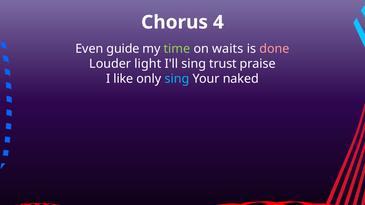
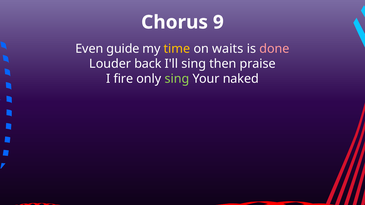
4: 4 -> 9
time colour: light green -> yellow
light: light -> back
trust: trust -> then
like: like -> fire
sing at (177, 79) colour: light blue -> light green
